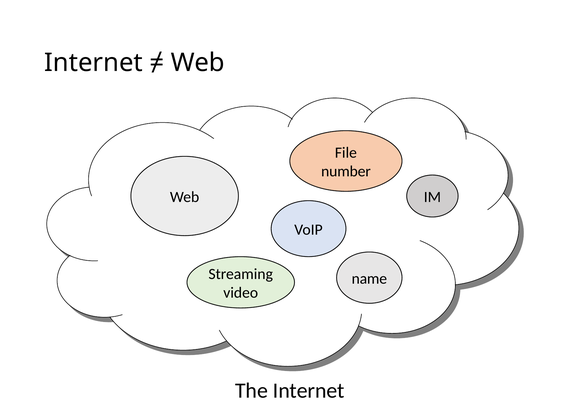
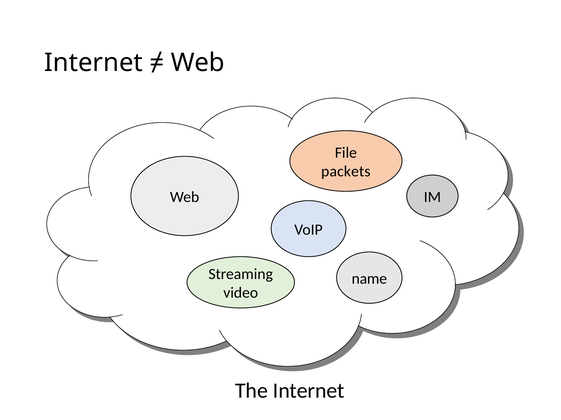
number: number -> packets
